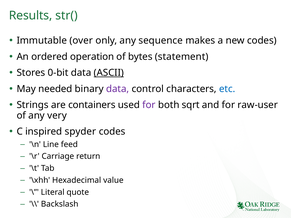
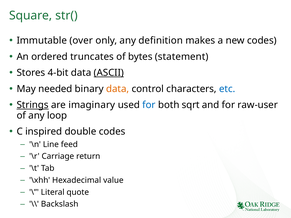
Results: Results -> Square
sequence: sequence -> definition
operation: operation -> truncates
0-bit: 0-bit -> 4-bit
data at (118, 89) colour: purple -> orange
Strings underline: none -> present
containers: containers -> imaginary
for at (149, 105) colour: purple -> blue
very: very -> loop
spyder: spyder -> double
